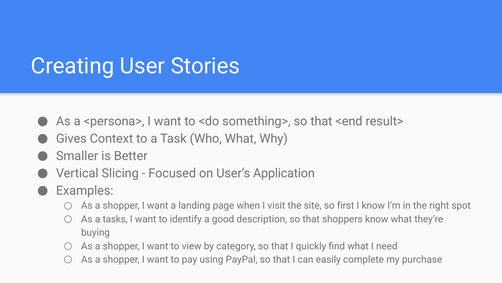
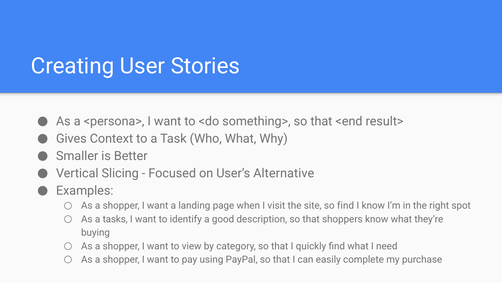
Application: Application -> Alternative
so first: first -> find
